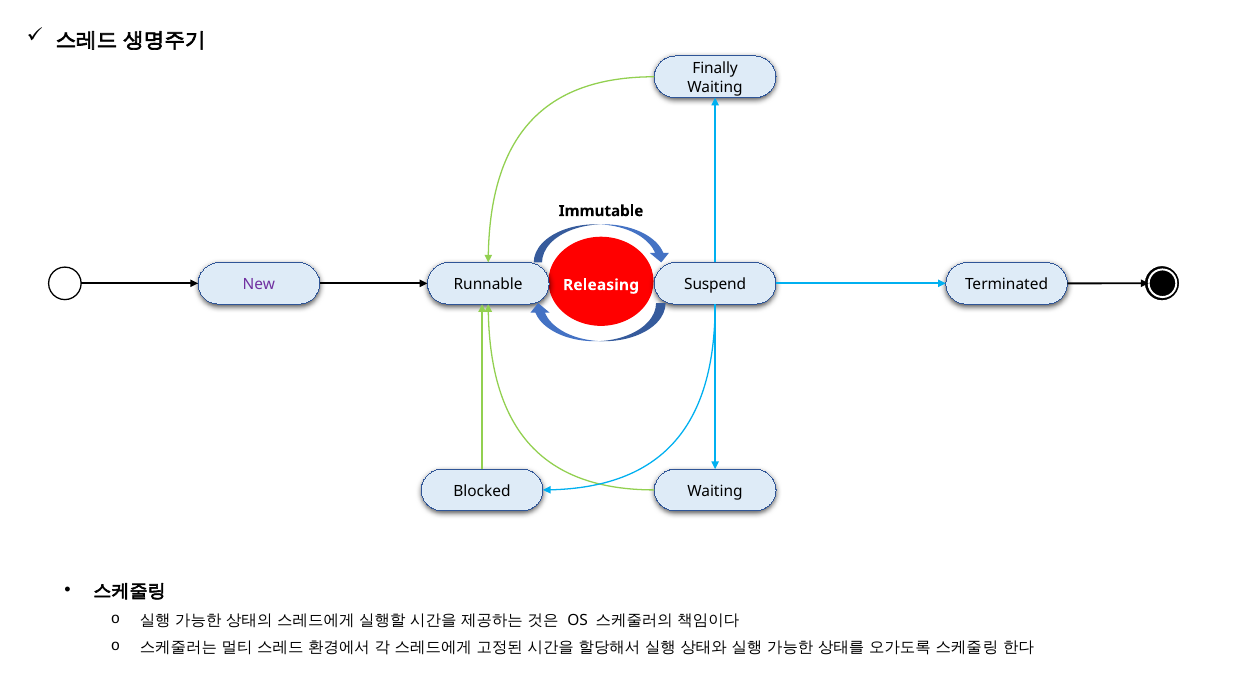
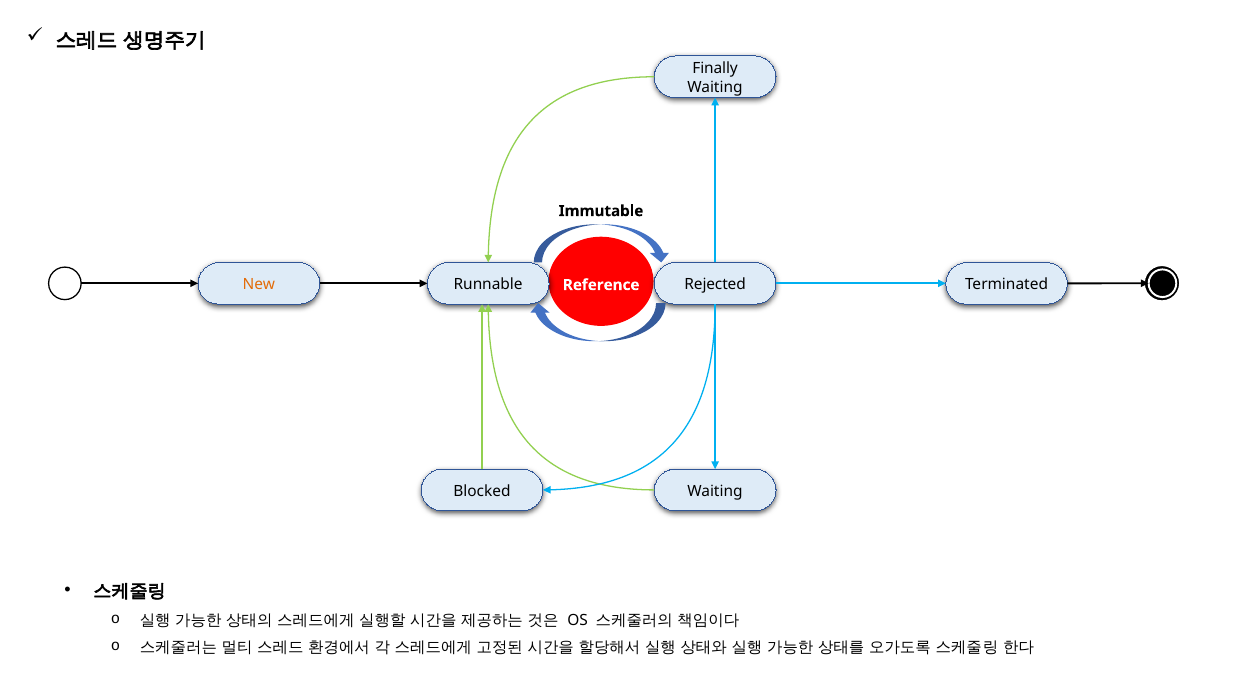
New colour: purple -> orange
Suspend: Suspend -> Rejected
Releasing: Releasing -> Reference
